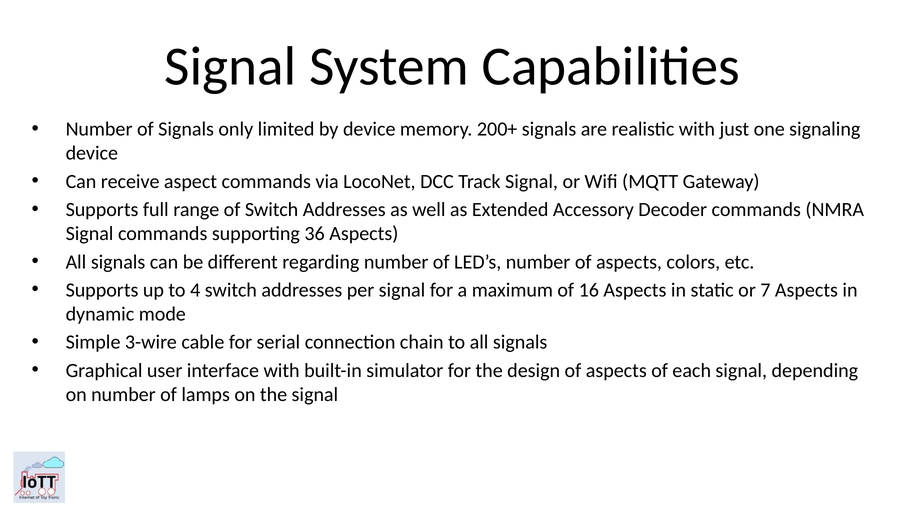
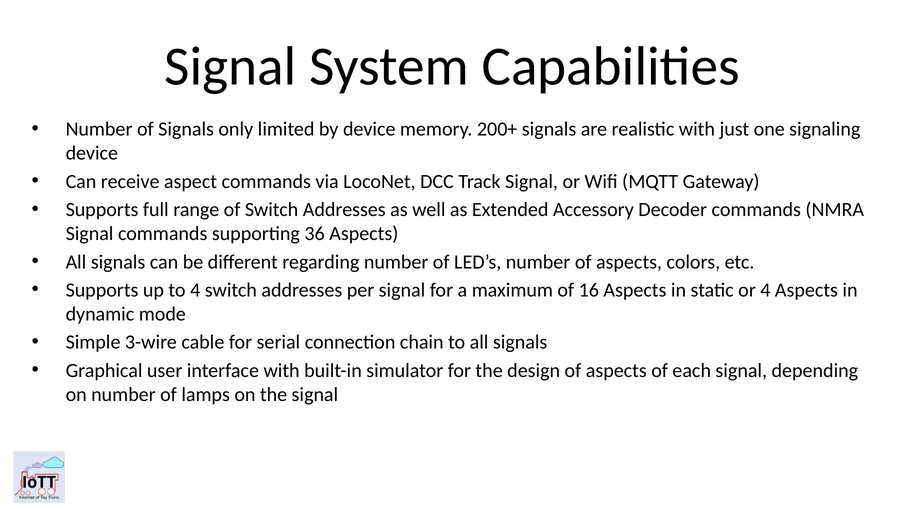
or 7: 7 -> 4
